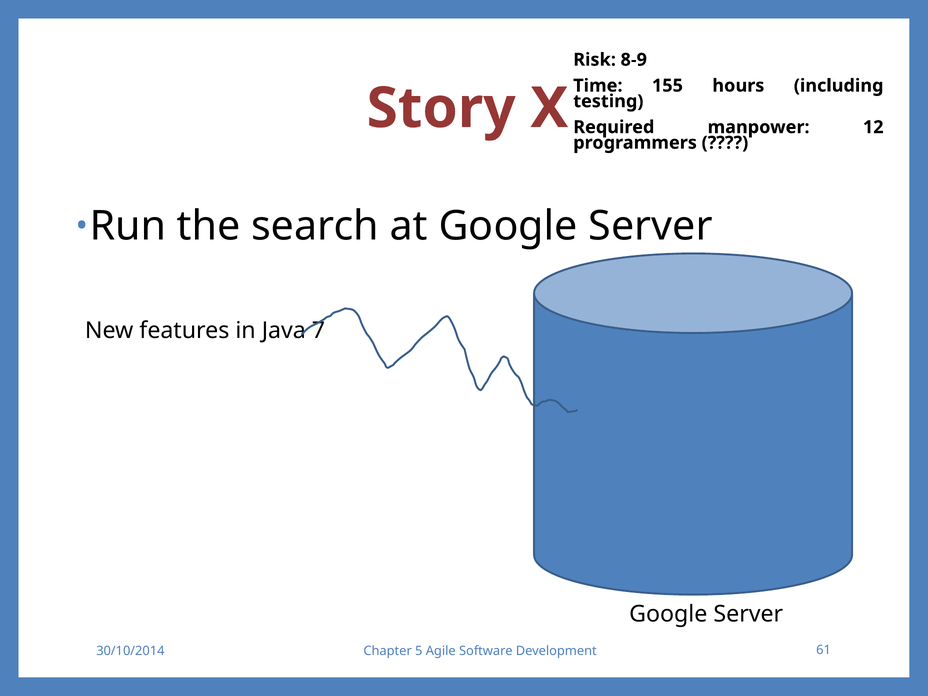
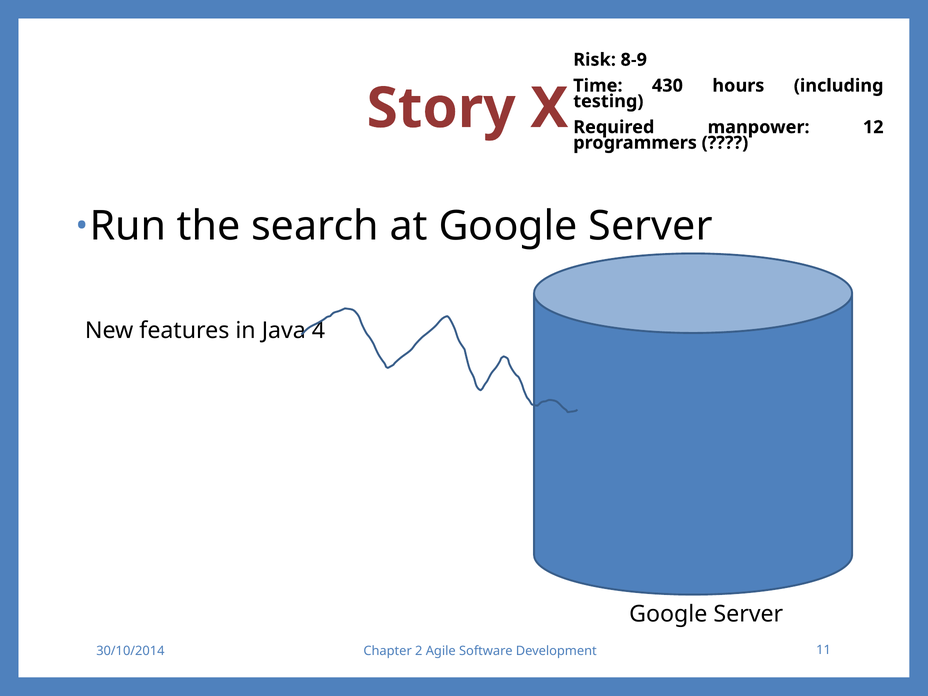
155: 155 -> 430
7: 7 -> 4
5: 5 -> 2
61: 61 -> 11
